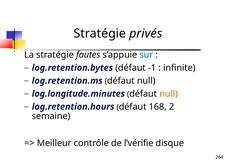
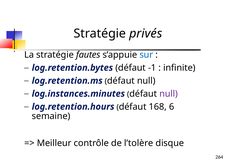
log.longitude.minutes: log.longitude.minutes -> log.instances.minutes
null at (169, 93) colour: orange -> purple
2: 2 -> 6
l’vérifie: l’vérifie -> l’tolère
